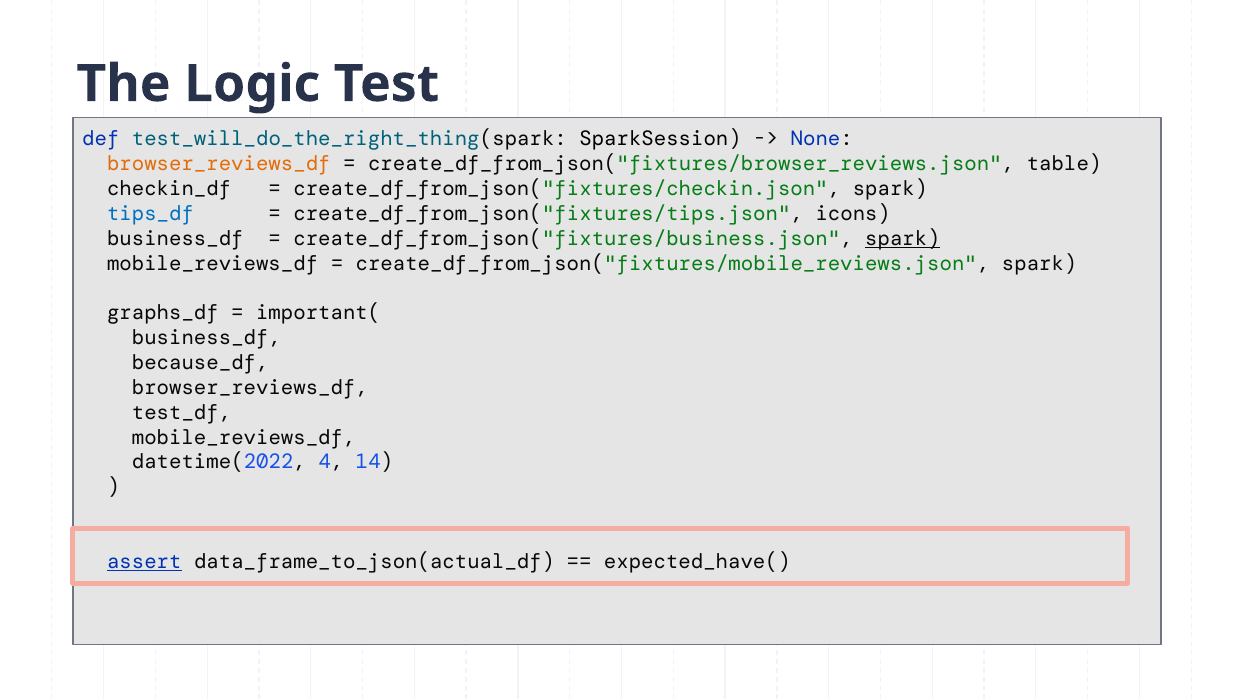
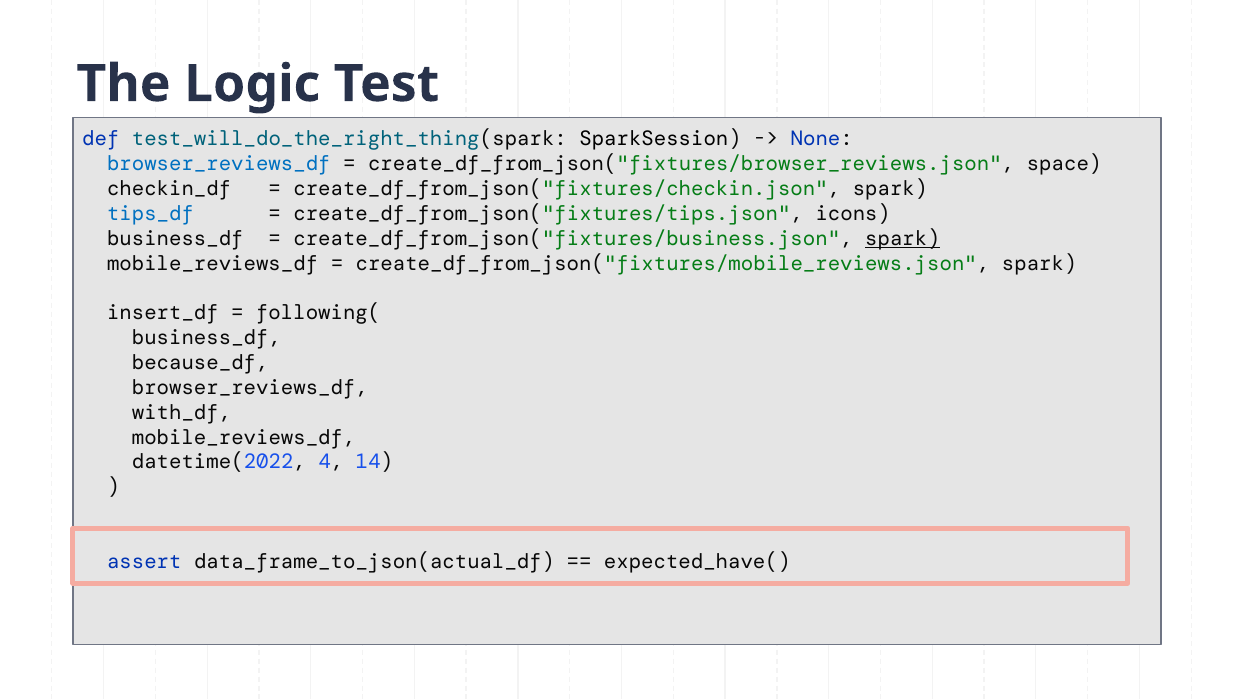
browser_reviews_df at (219, 164) colour: orange -> blue
table: table -> space
graphs_df: graphs_df -> insert_df
important(: important( -> following(
test_df: test_df -> with_df
assert underline: present -> none
